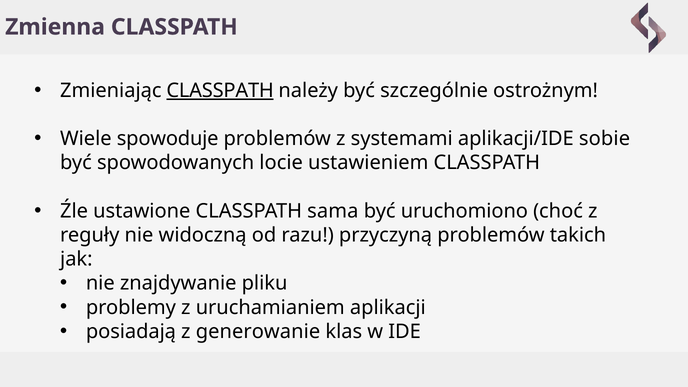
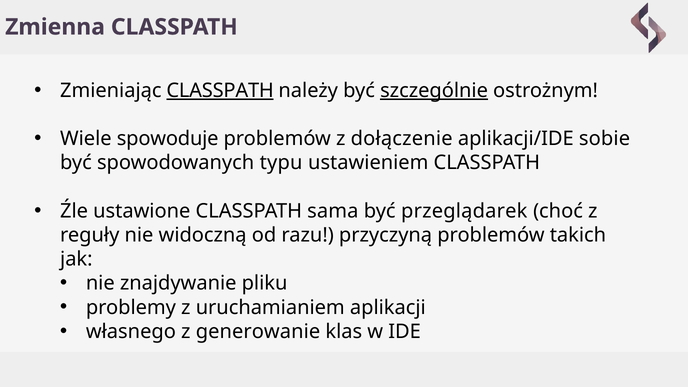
szczególnie underline: none -> present
systemami: systemami -> dołączenie
locie: locie -> typu
uruchomiono: uruchomiono -> przeglądarek
posiadają: posiadają -> własnego
